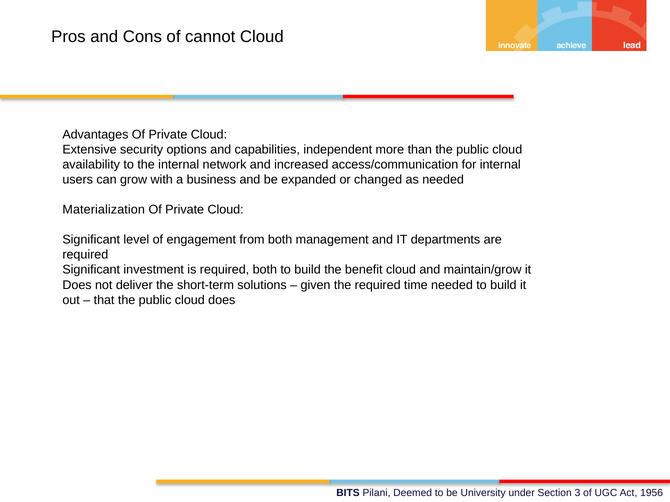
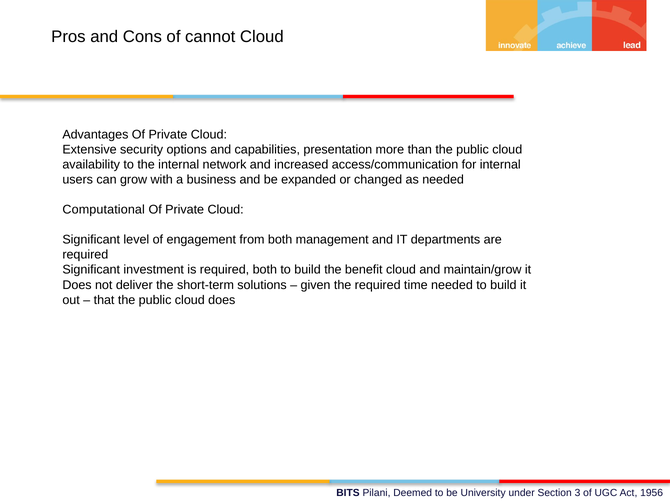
independent: independent -> presentation
Materialization: Materialization -> Computational
